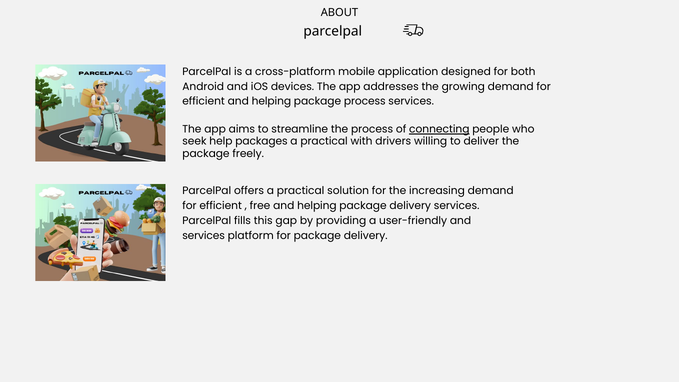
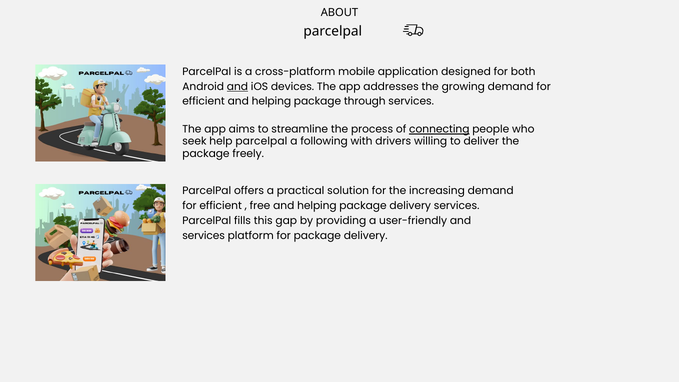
and at (237, 87) underline: none -> present
package process: process -> through
help packages: packages -> parcelpal
practical at (324, 141): practical -> following
